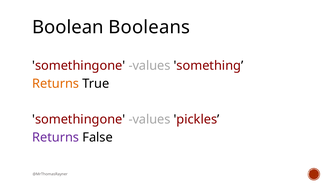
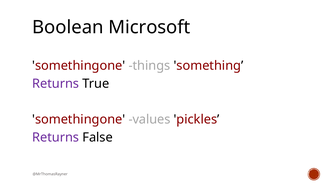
Booleans: Booleans -> Microsoft
values at (149, 66): values -> things
Returns at (56, 84) colour: orange -> purple
